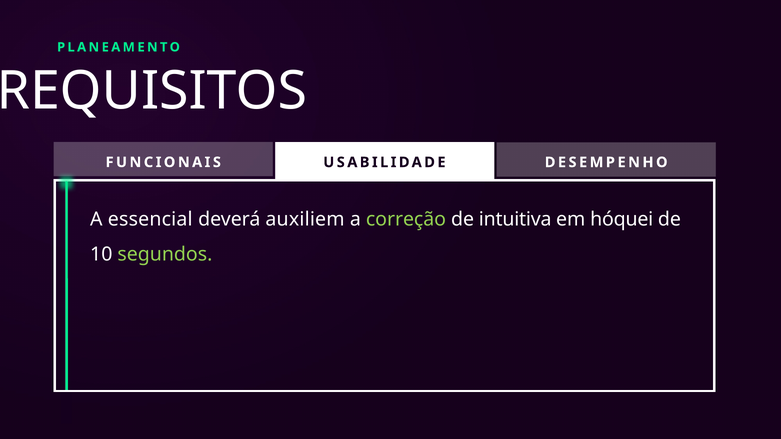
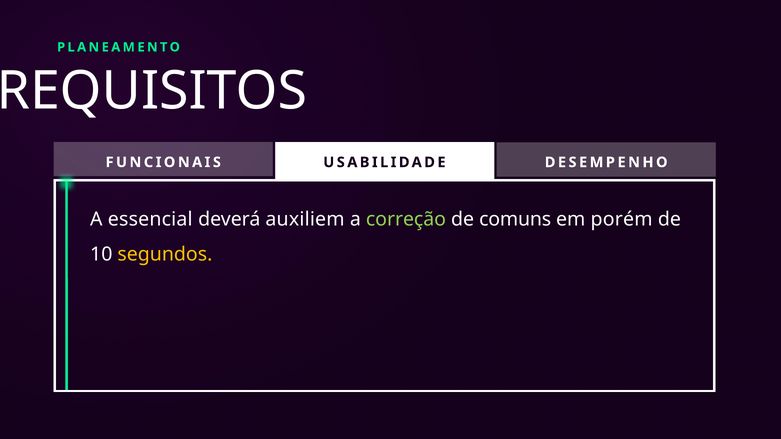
intuitiva: intuitiva -> comuns
hóquei: hóquei -> porém
segundos colour: light green -> yellow
